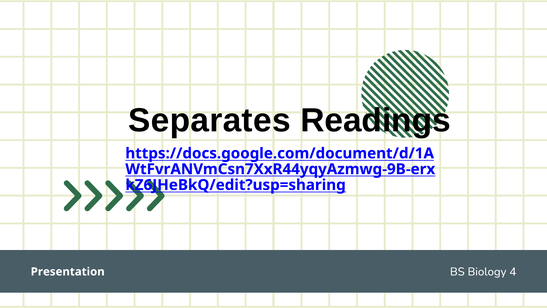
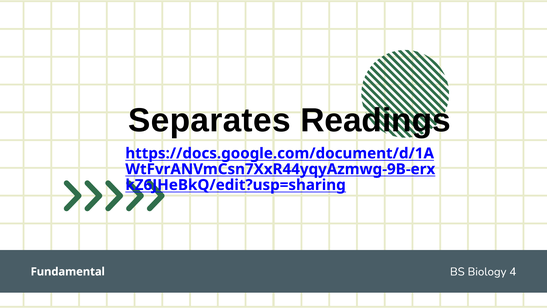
Presentation: Presentation -> Fundamental
